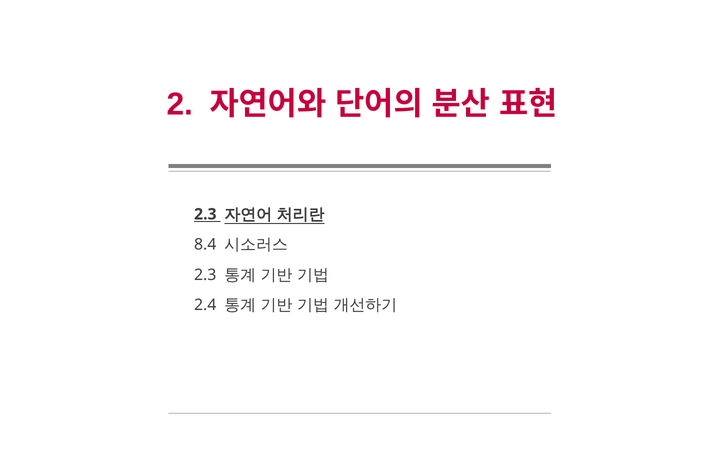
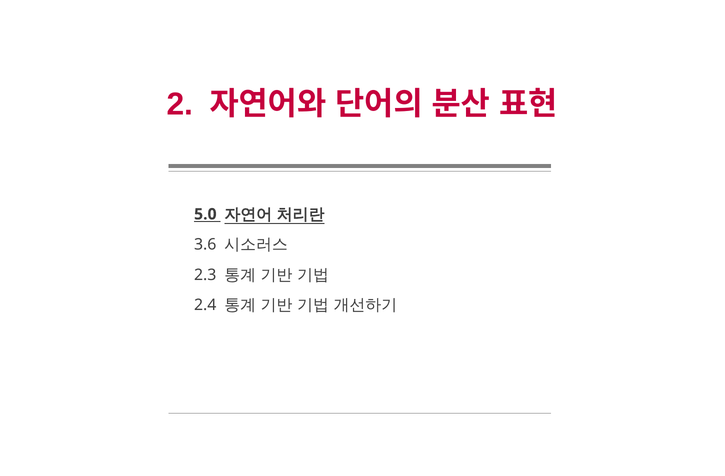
2.3 at (205, 214): 2.3 -> 5.0
8.4: 8.4 -> 3.6
